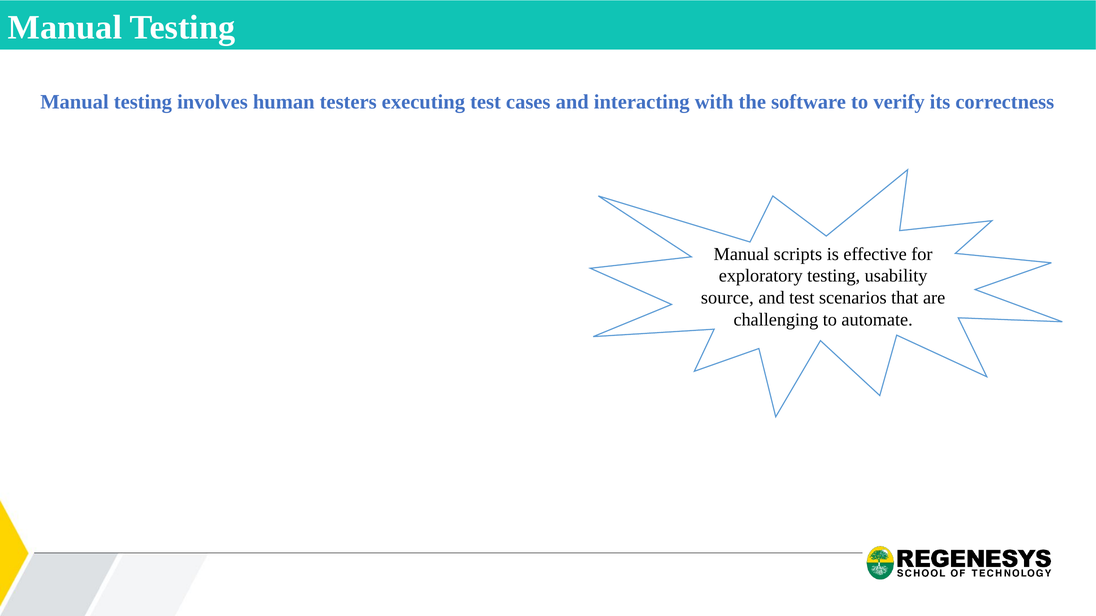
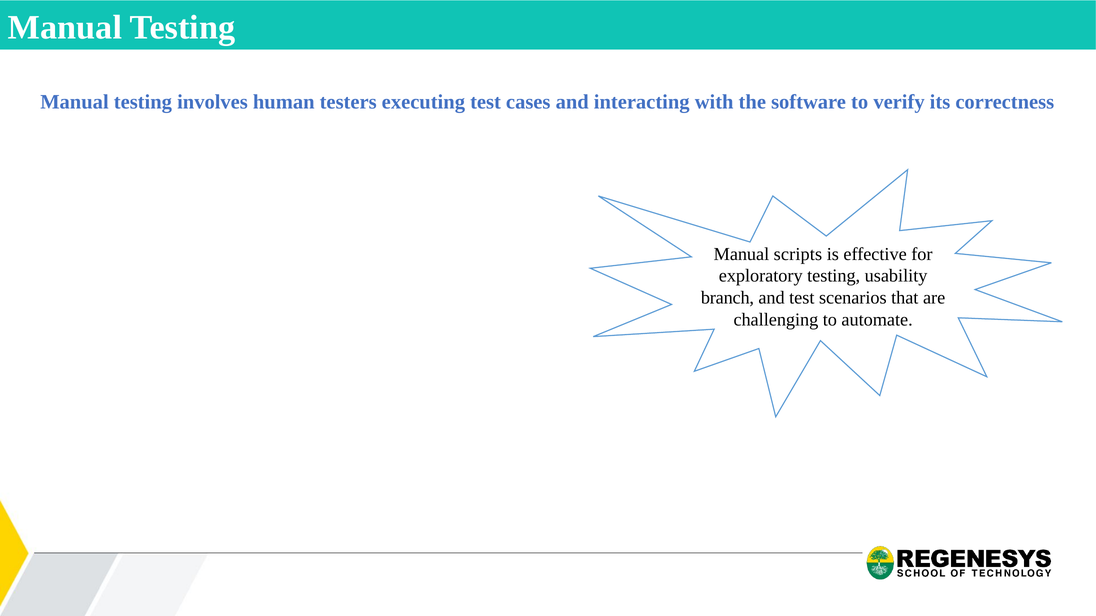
source: source -> branch
